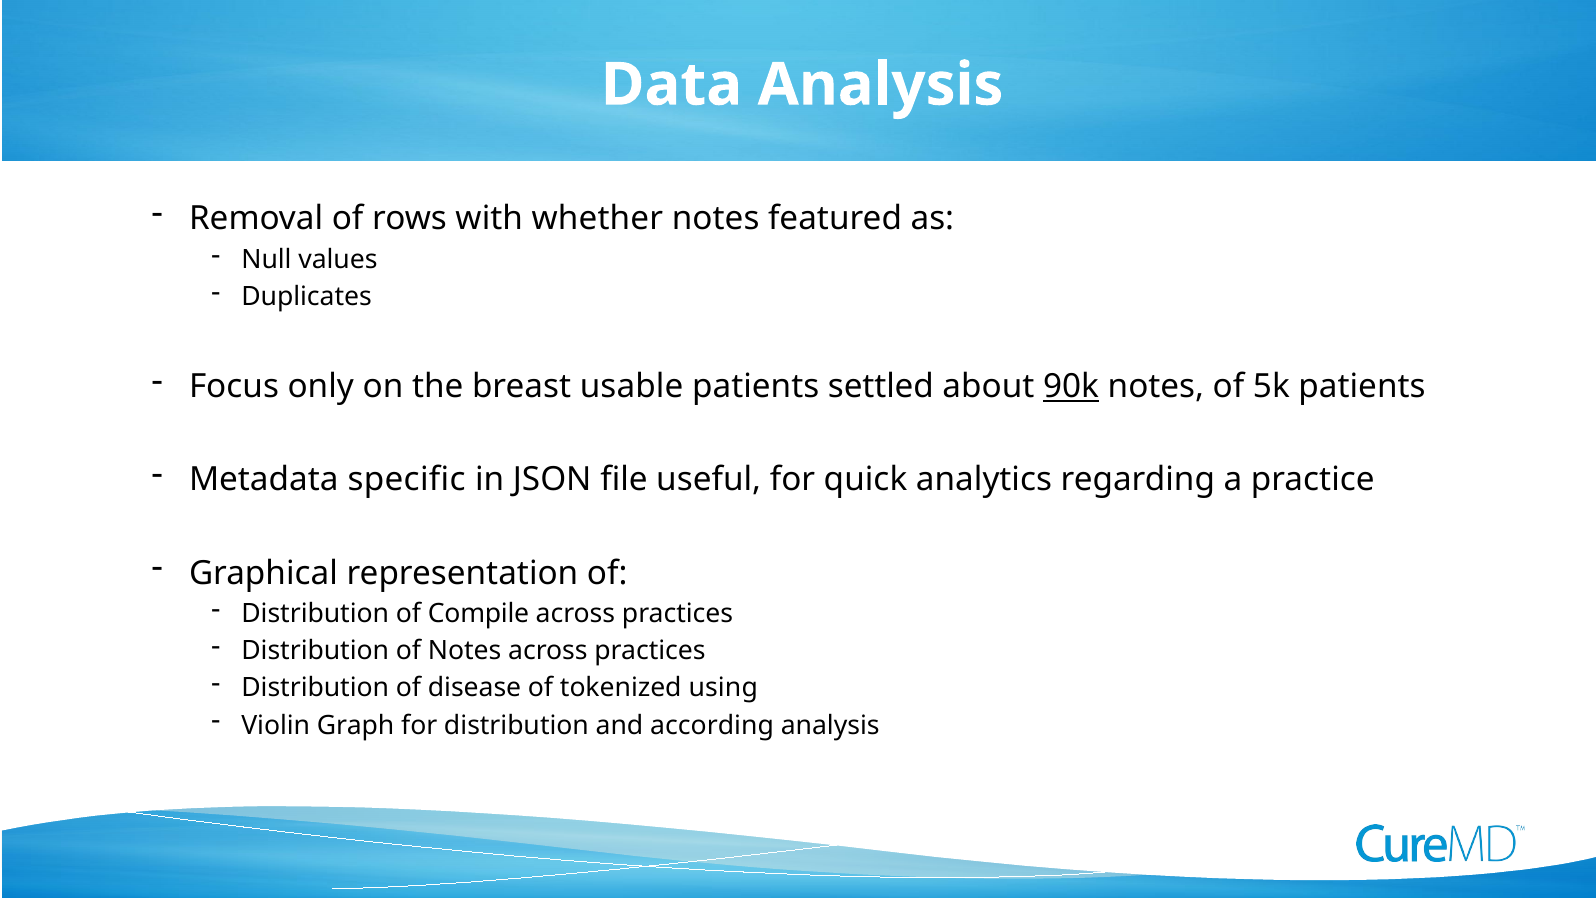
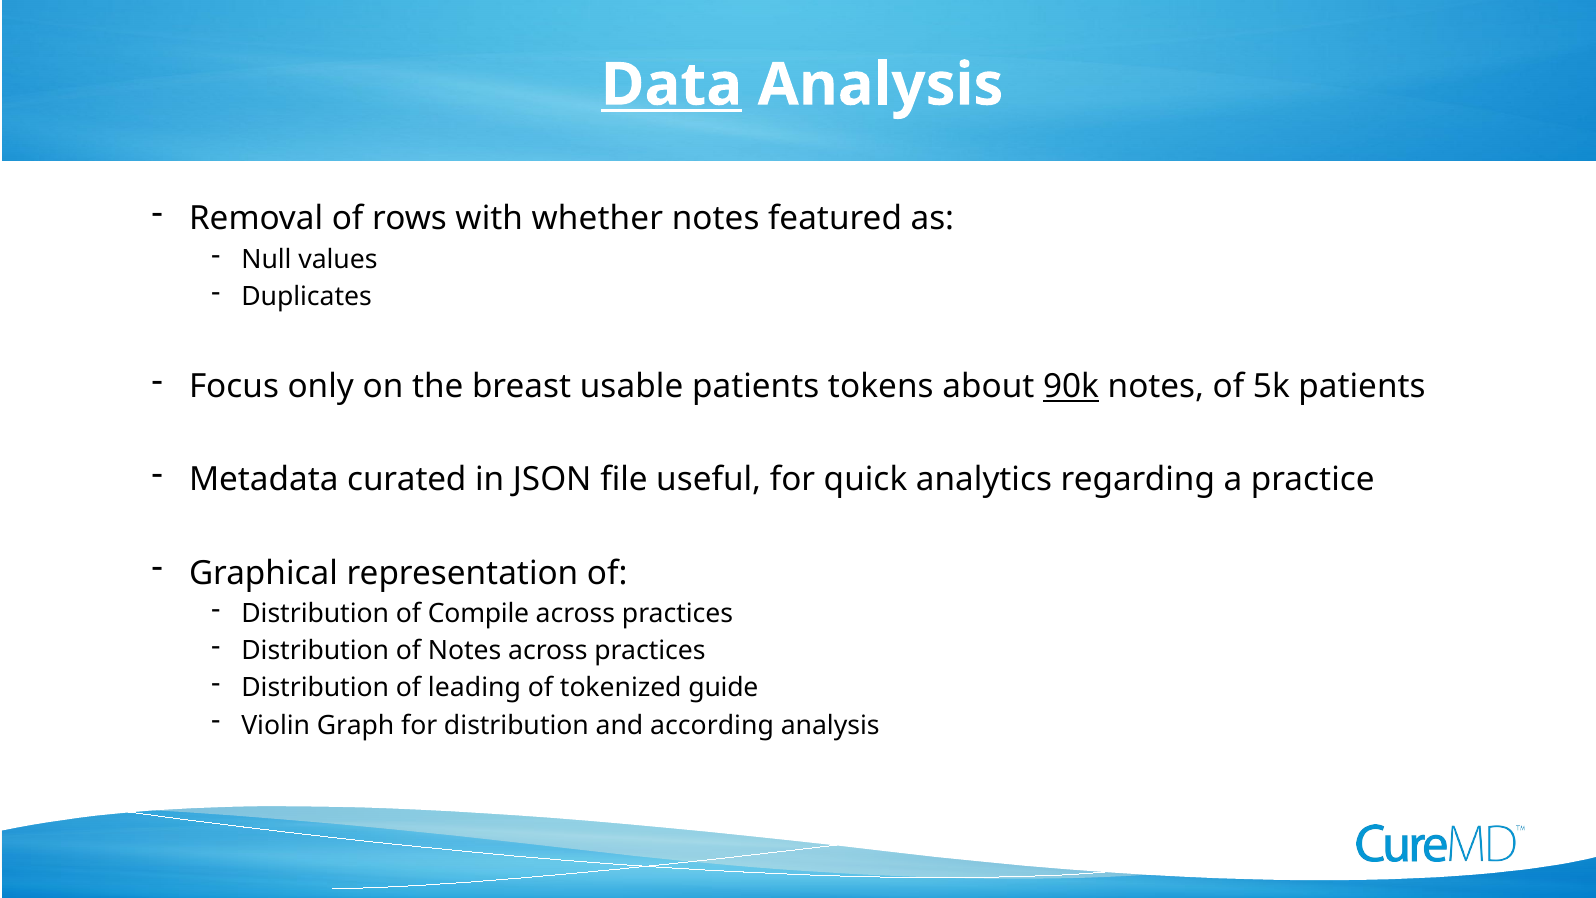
Data underline: none -> present
settled: settled -> tokens
specific: specific -> curated
disease: disease -> leading
using: using -> guide
